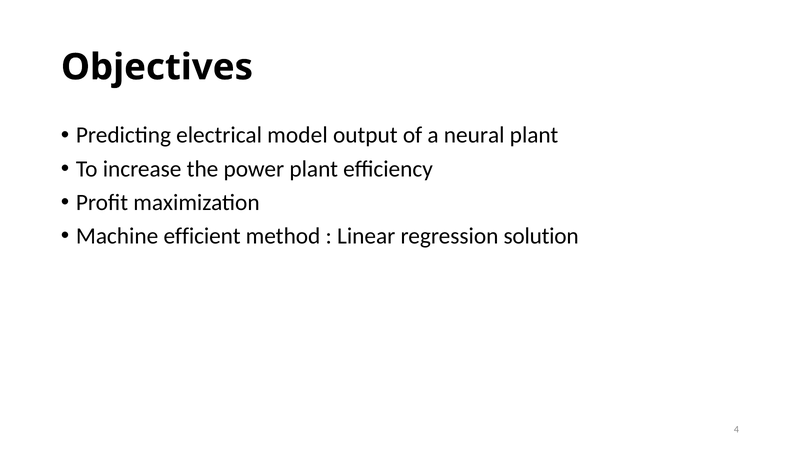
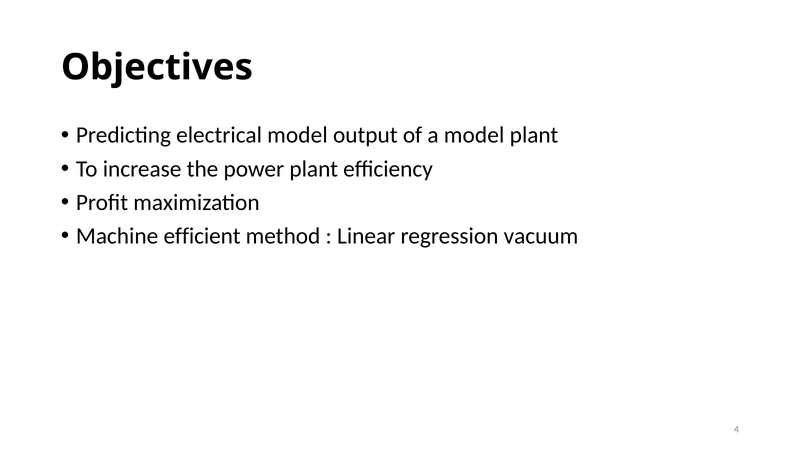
a neural: neural -> model
solution: solution -> vacuum
